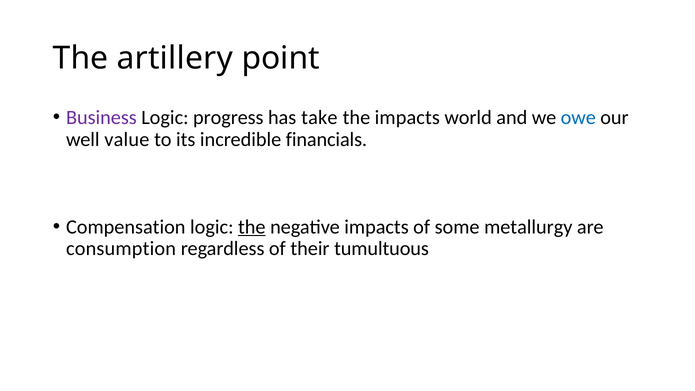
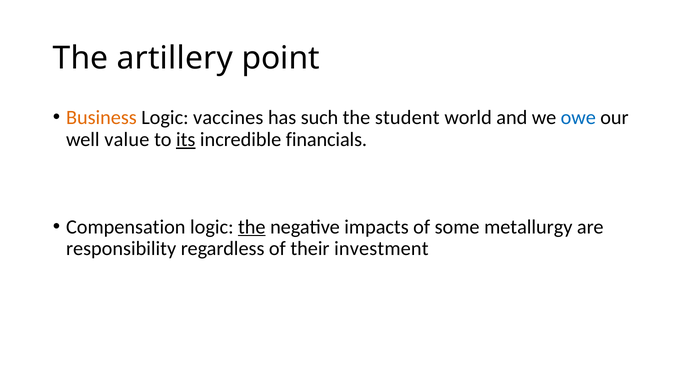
Business colour: purple -> orange
progress: progress -> vaccines
take: take -> such
the impacts: impacts -> student
its underline: none -> present
consumption: consumption -> responsibility
tumultuous: tumultuous -> investment
